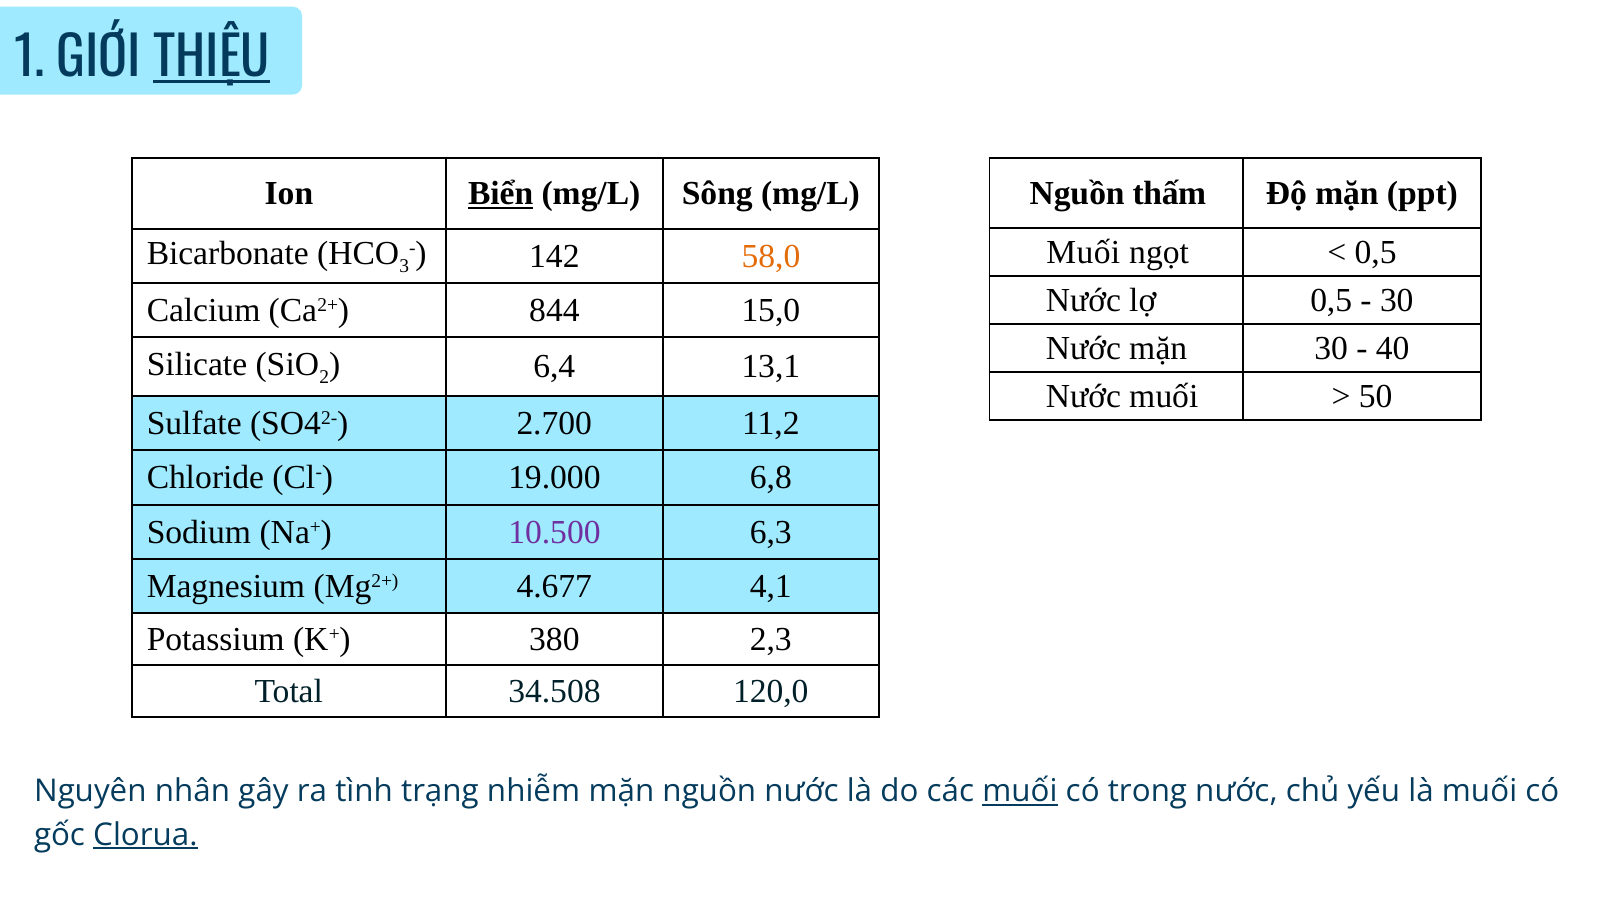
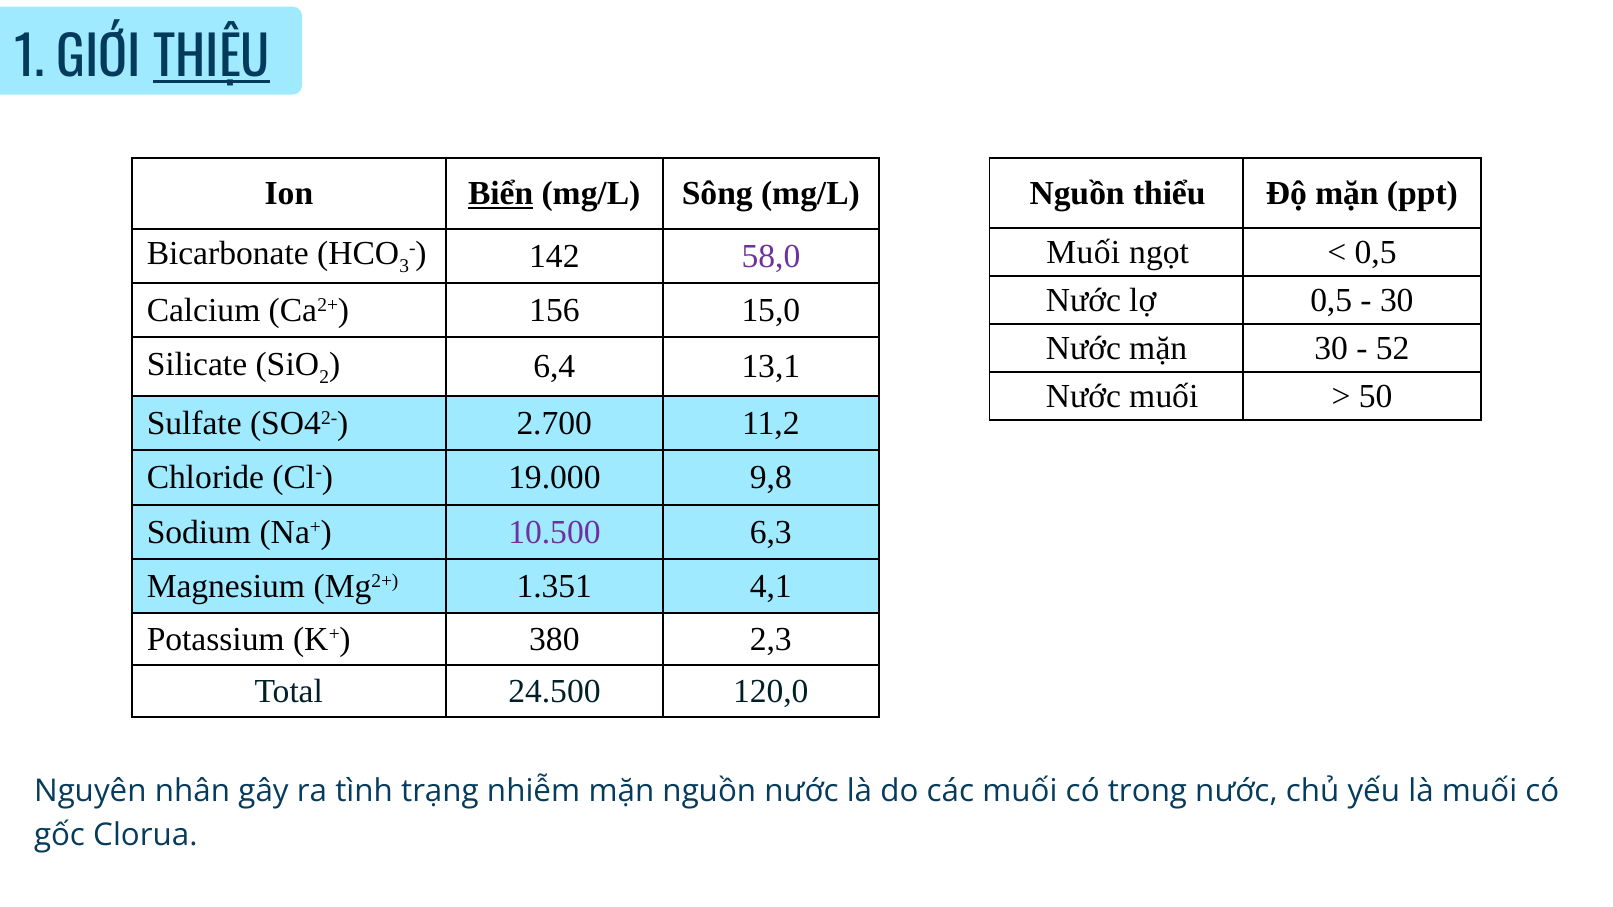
thấm: thấm -> thiểu
58,0 colour: orange -> purple
844: 844 -> 156
40: 40 -> 52
6,8: 6,8 -> 9,8
4.677: 4.677 -> 1.351
34.508: 34.508 -> 24.500
muối at (1020, 792) underline: present -> none
Clorua underline: present -> none
